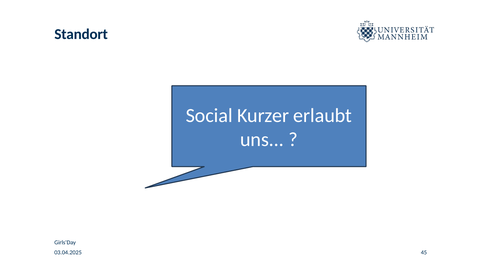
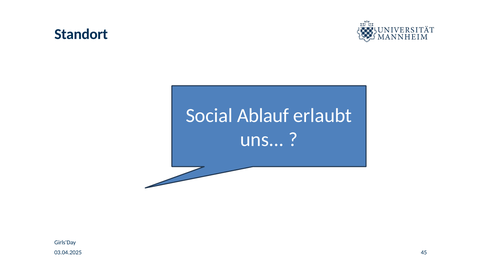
Kurzer: Kurzer -> Ablauf
